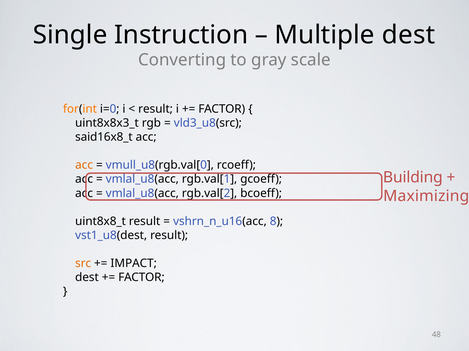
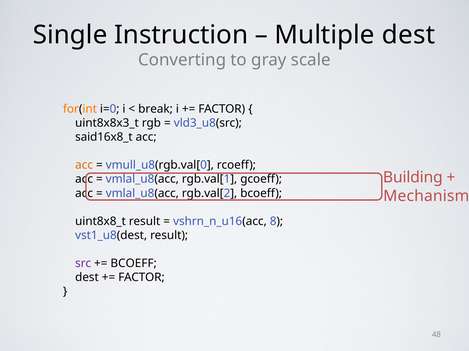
result at (156, 109): result -> break
Maximizing: Maximizing -> Mechanism
src colour: orange -> purple
IMPACT at (134, 264): IMPACT -> BCOEFF
